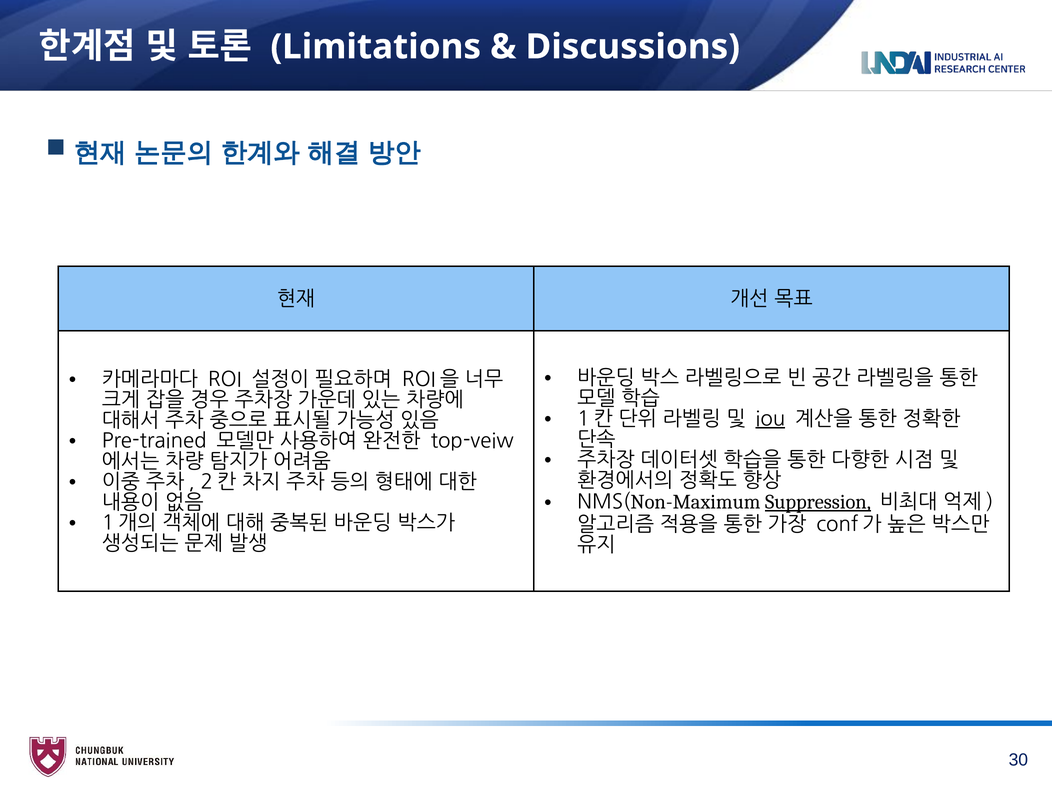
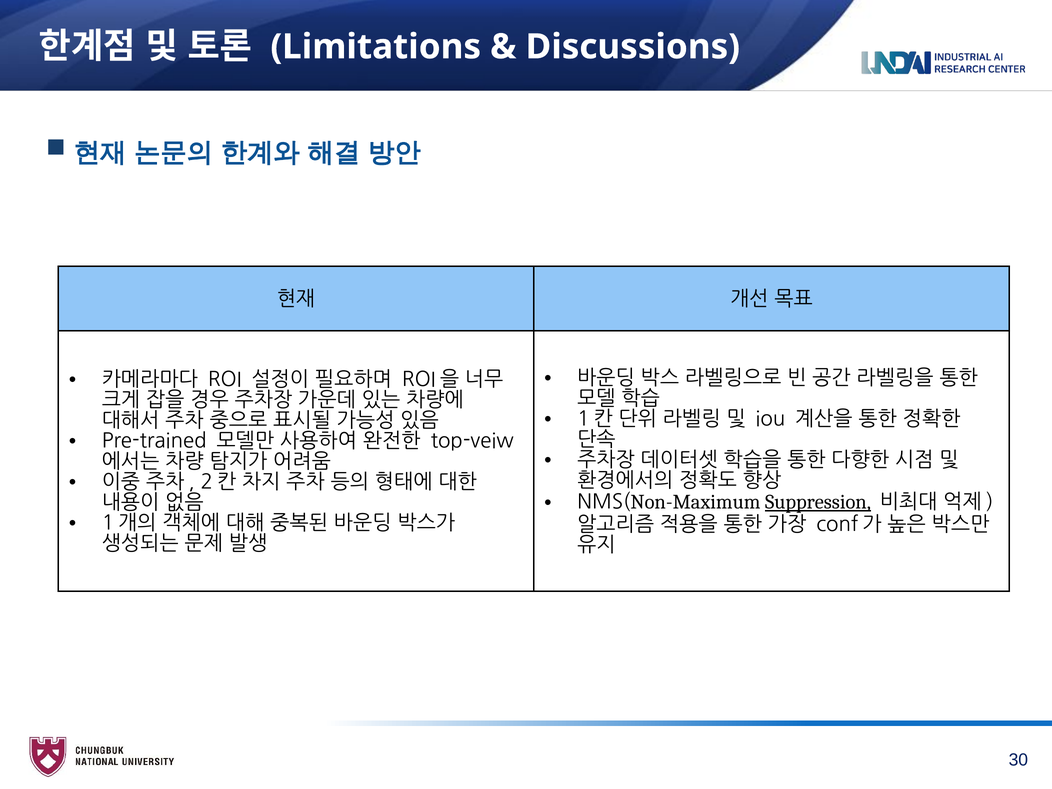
iou underline: present -> none
